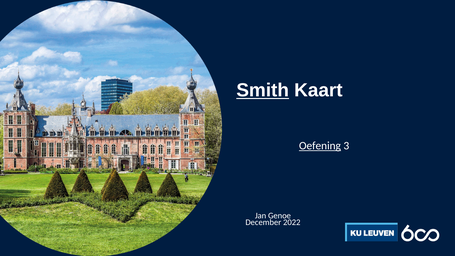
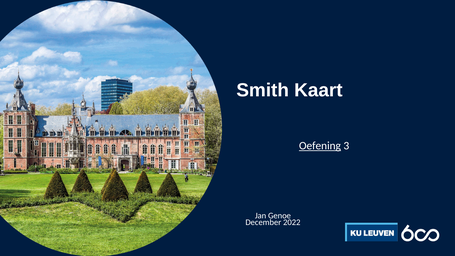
Smith underline: present -> none
